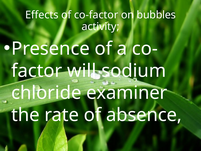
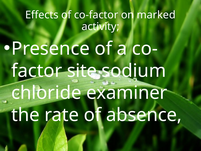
bubbles: bubbles -> marked
will: will -> site
